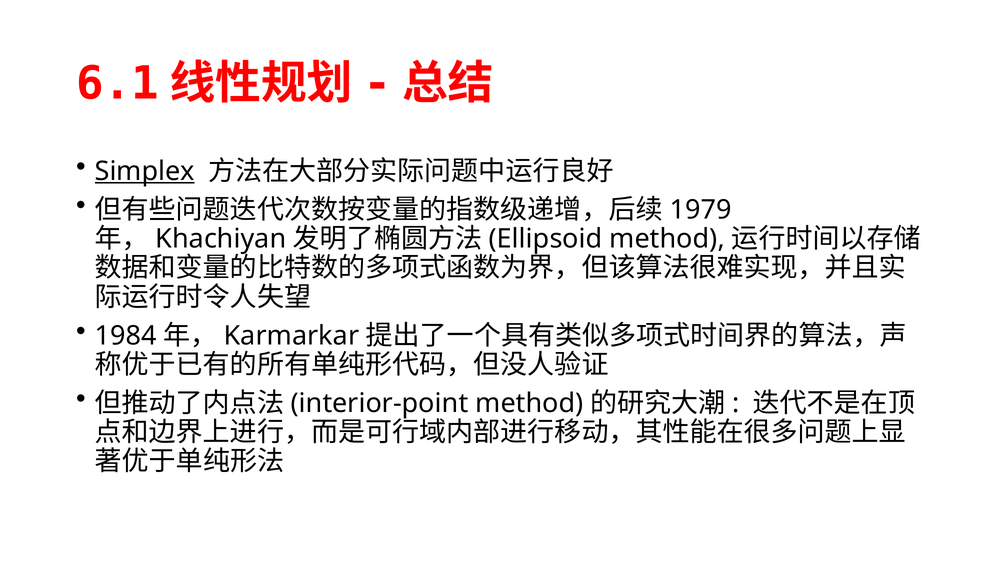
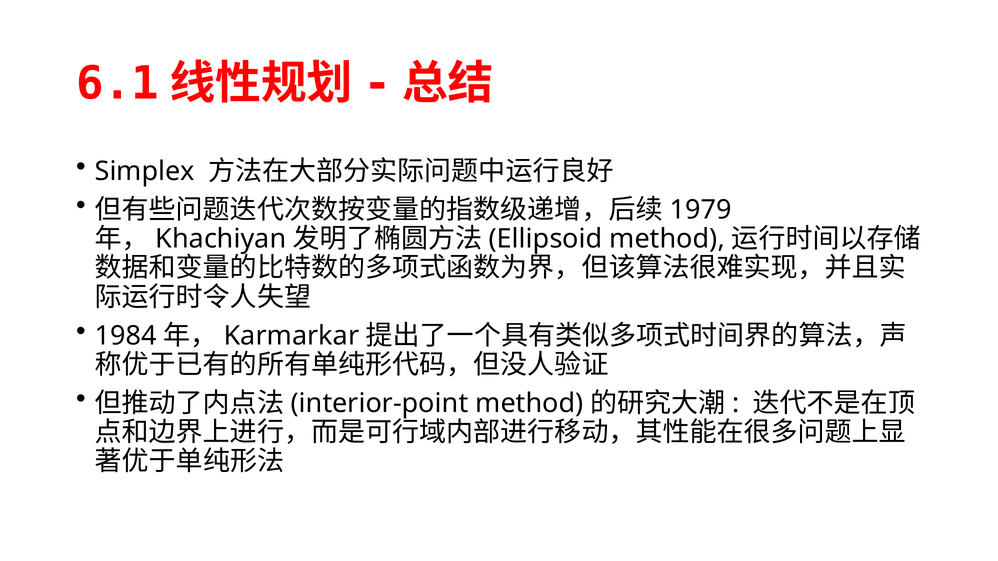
Simplex underline: present -> none
